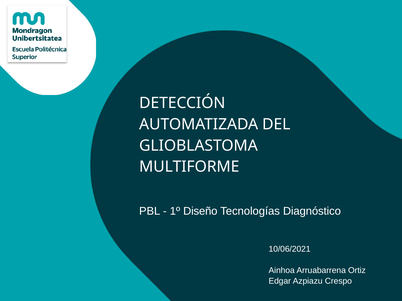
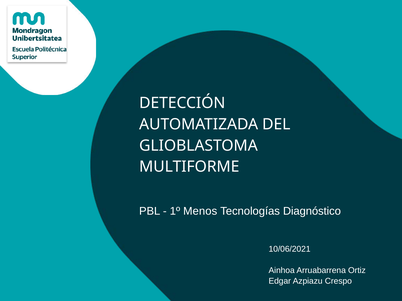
Diseño: Diseño -> Menos
